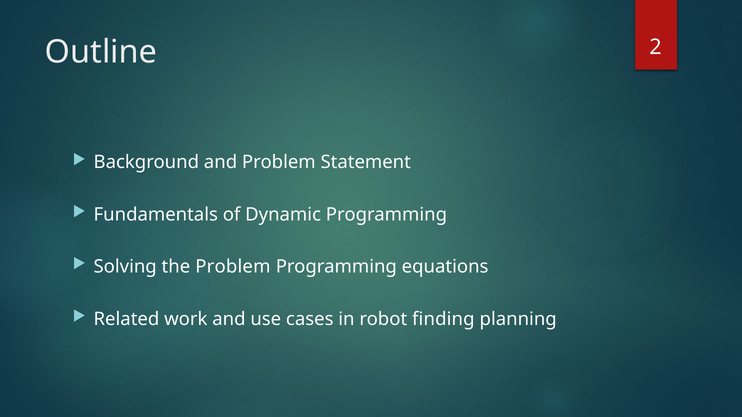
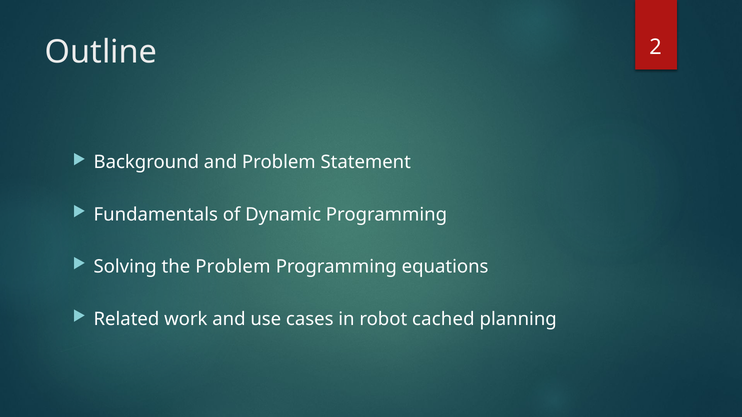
finding: finding -> cached
